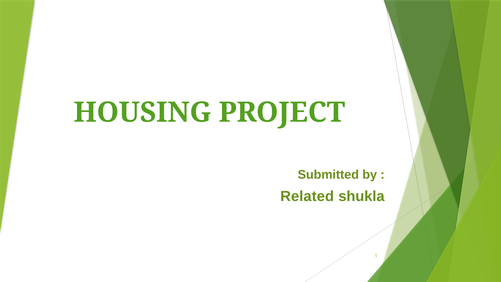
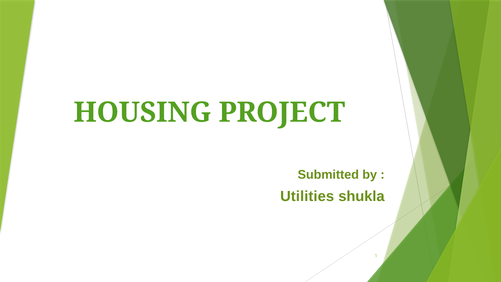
Related: Related -> Utilities
